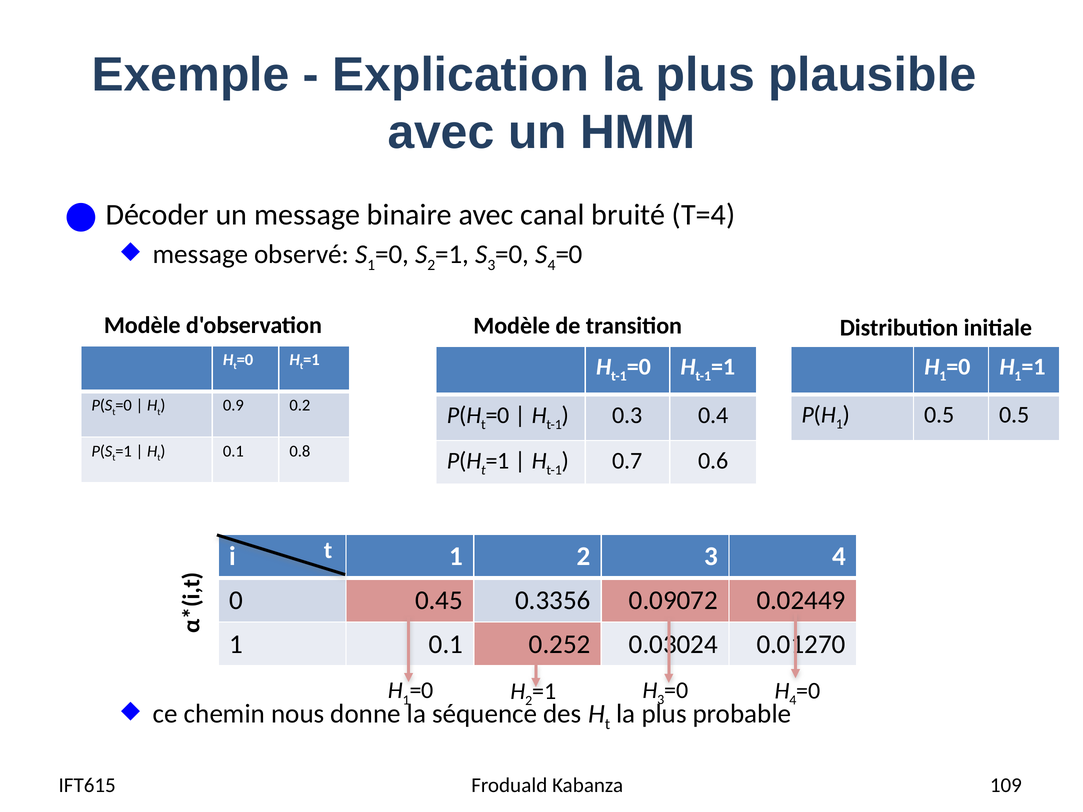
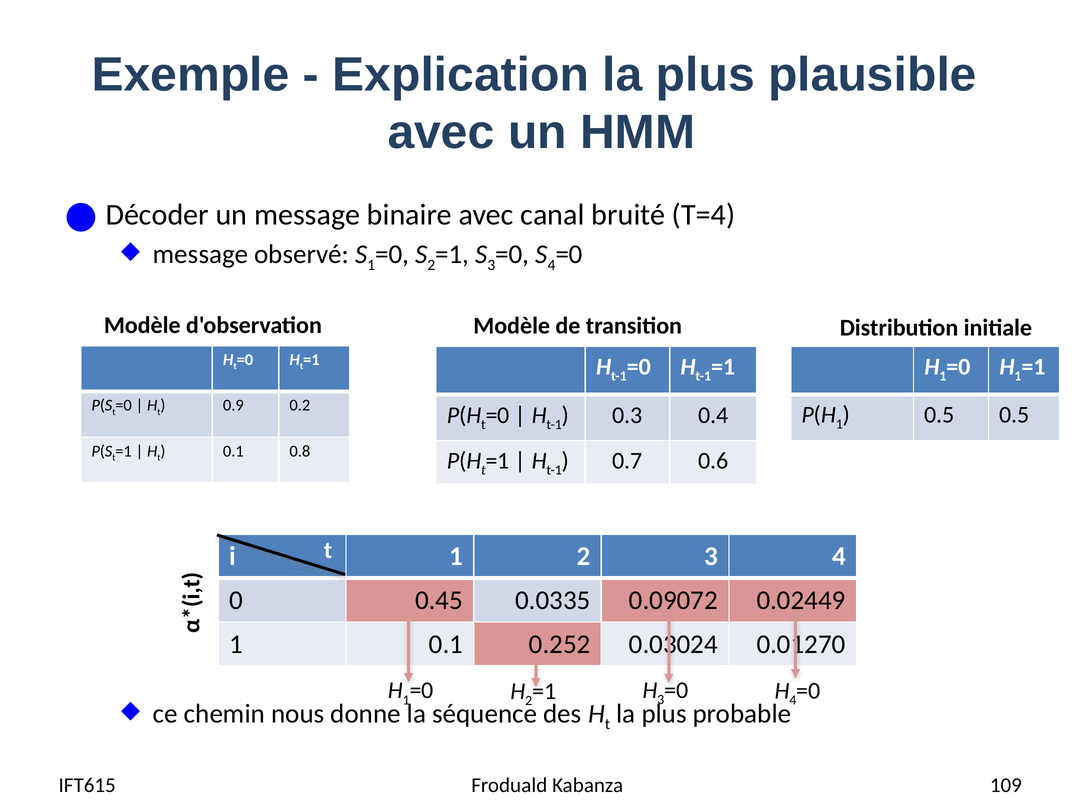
0.3356: 0.3356 -> 0.0335
